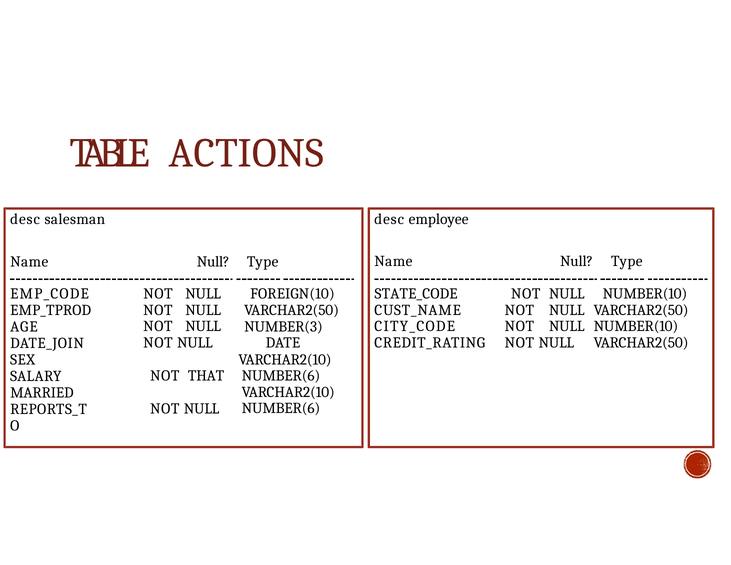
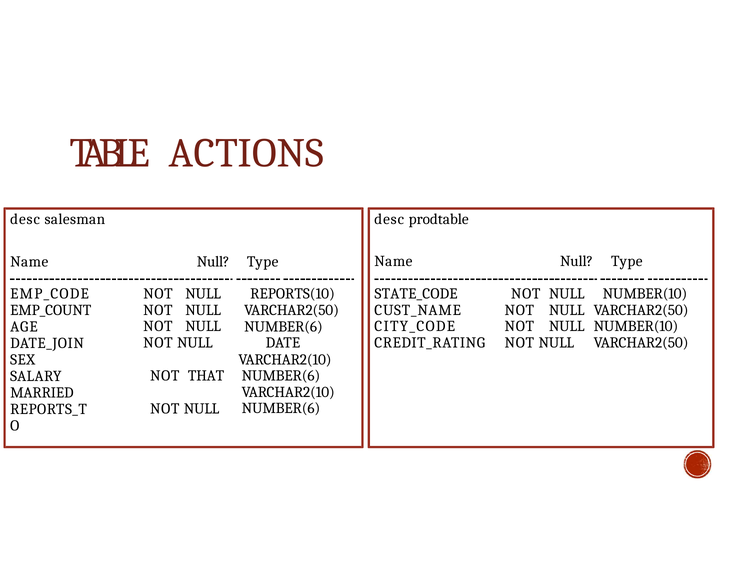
employee: employee -> prodtable
FOREIGN(10: FOREIGN(10 -> REPORTS(10
EMP_TPROD: EMP_TPROD -> EMP_COUNT
NUMBER(3 at (283, 327): NUMBER(3 -> NUMBER(6
